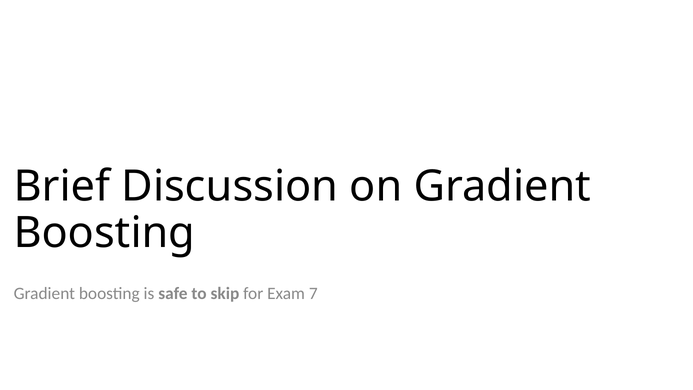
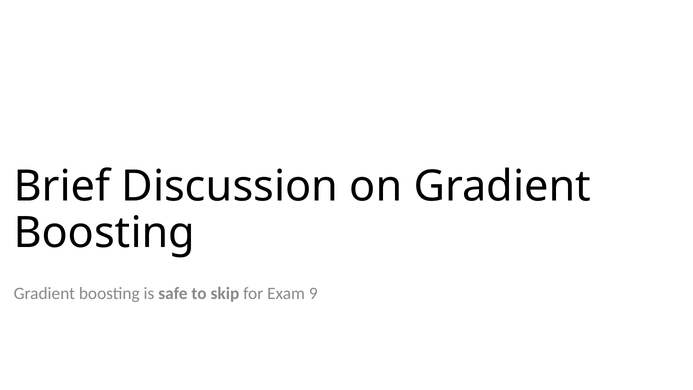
7: 7 -> 9
